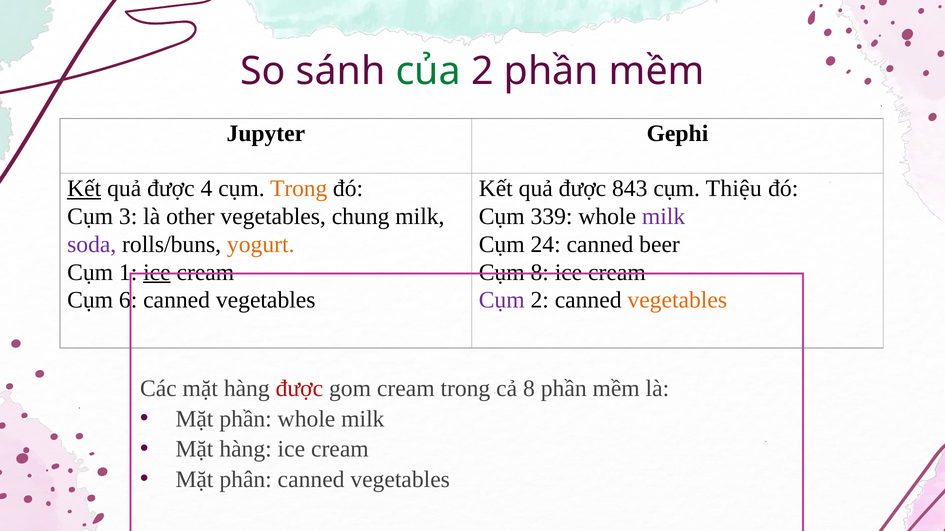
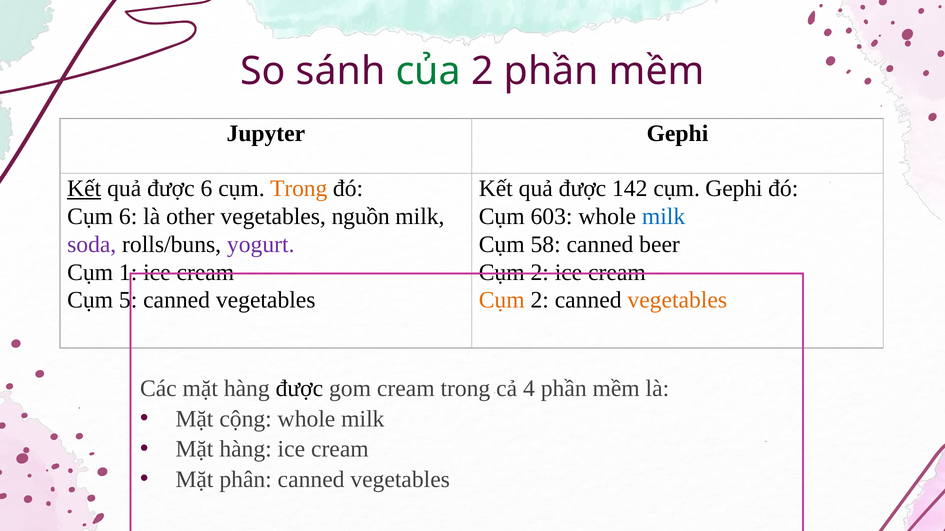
được 4: 4 -> 6
843: 843 -> 142
cụm Thiệu: Thiệu -> Gephi
Cụm 3: 3 -> 6
chung: chung -> nguồn
339: 339 -> 603
milk at (664, 217) colour: purple -> blue
yogurt colour: orange -> purple
24: 24 -> 58
ice at (157, 273) underline: present -> none
8 at (540, 273): 8 -> 2
6: 6 -> 5
Cụm at (502, 301) colour: purple -> orange
được at (299, 389) colour: red -> black
cả 8: 8 -> 4
Mặt phần: phần -> cộng
